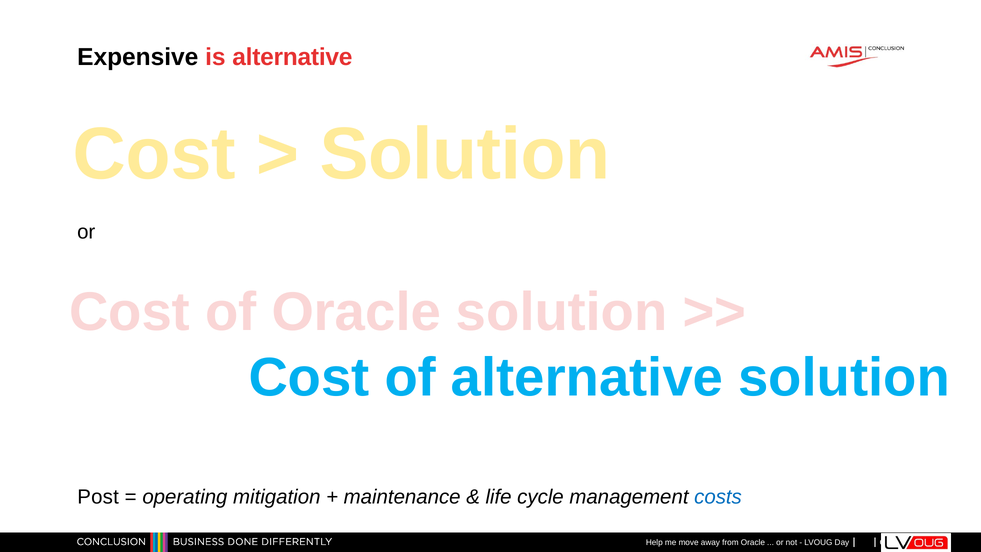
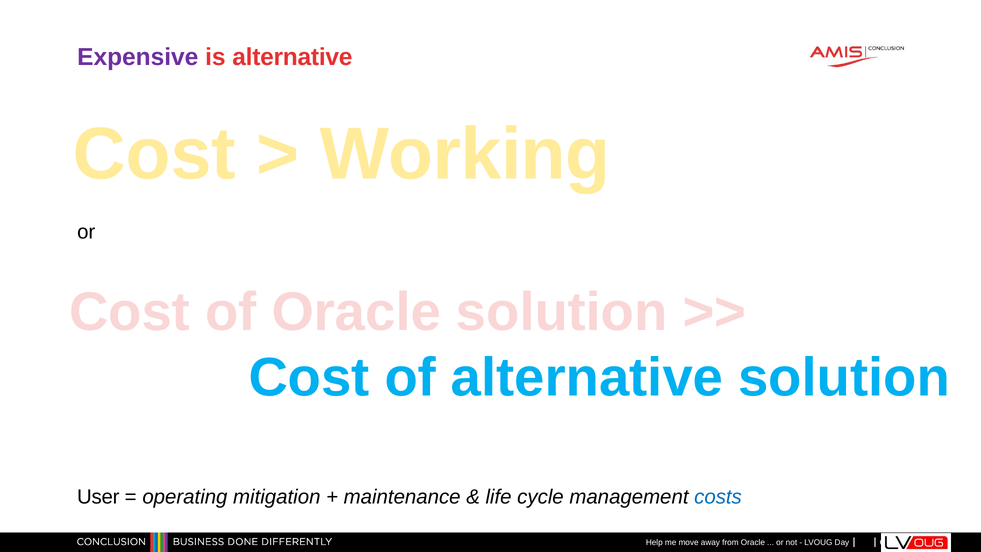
Expensive colour: black -> purple
Solution at (465, 155): Solution -> Working
Post: Post -> User
